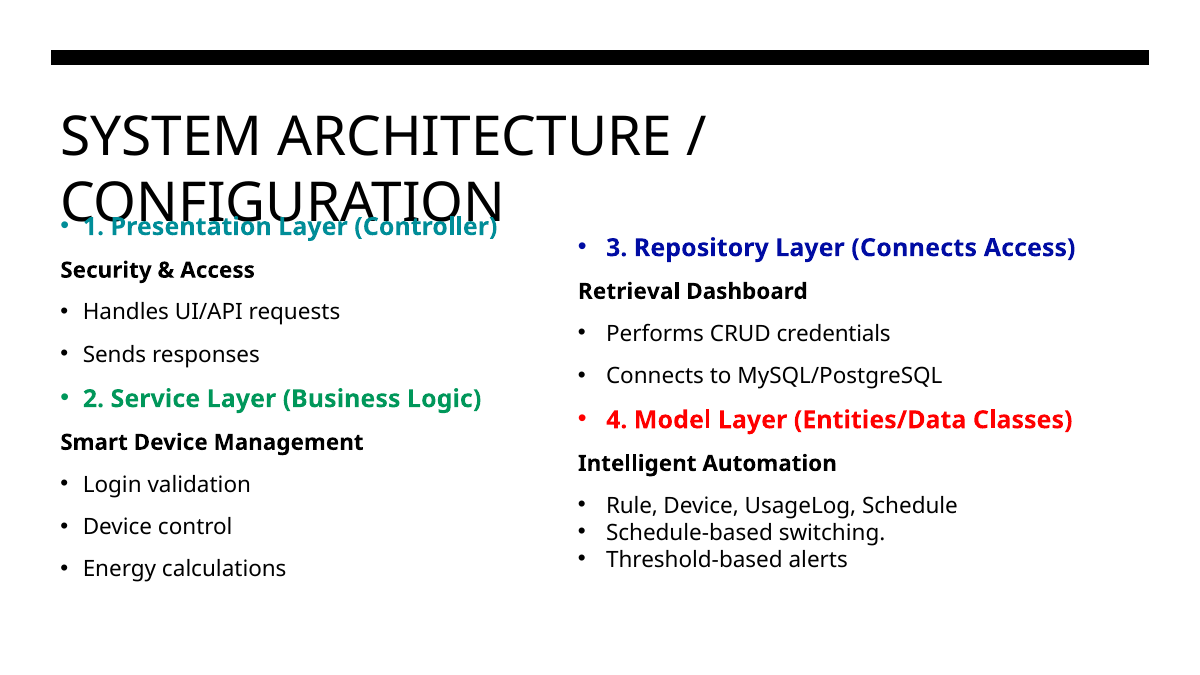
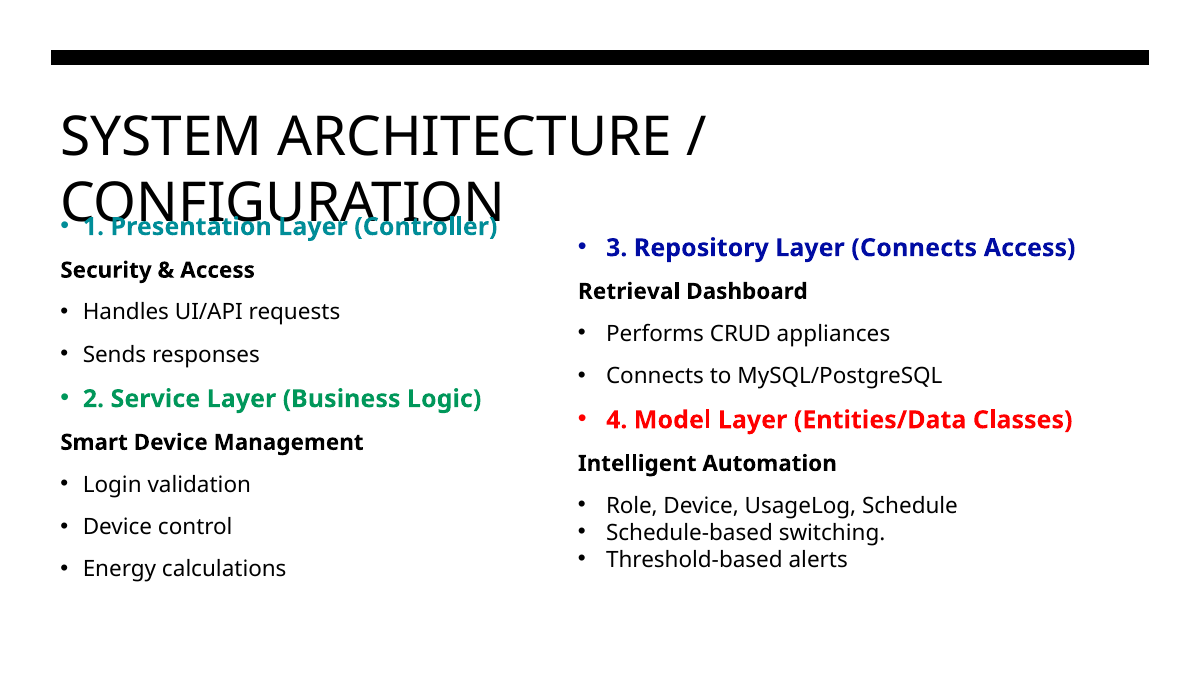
credentials: credentials -> appliances
Rule: Rule -> Role
